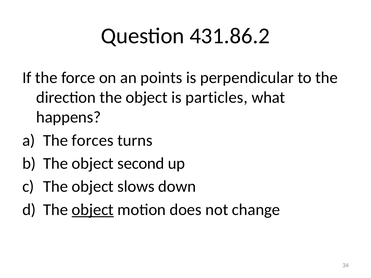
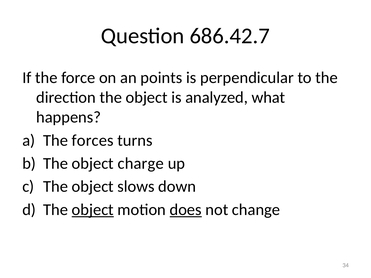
431.86.2: 431.86.2 -> 686.42.7
particles: particles -> analyzed
second: second -> charge
does underline: none -> present
